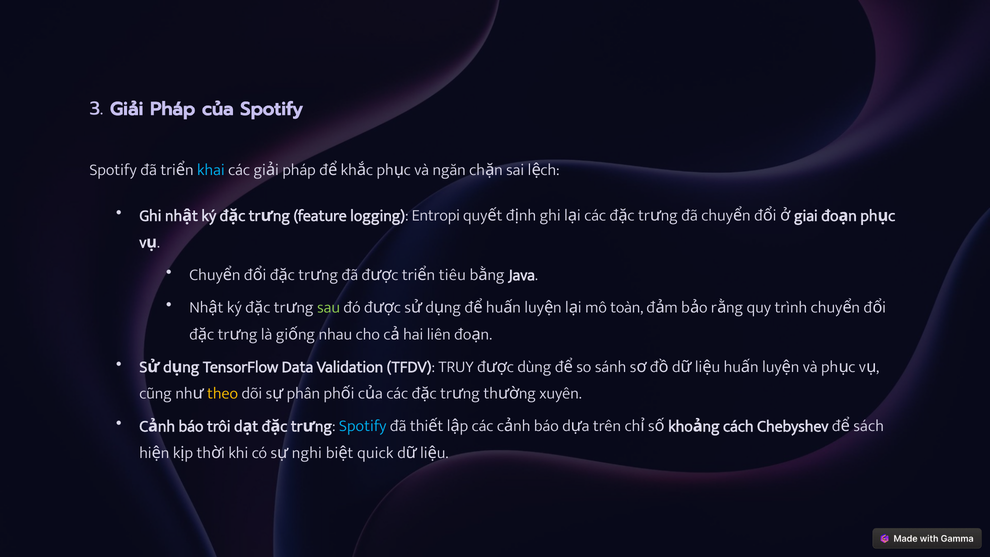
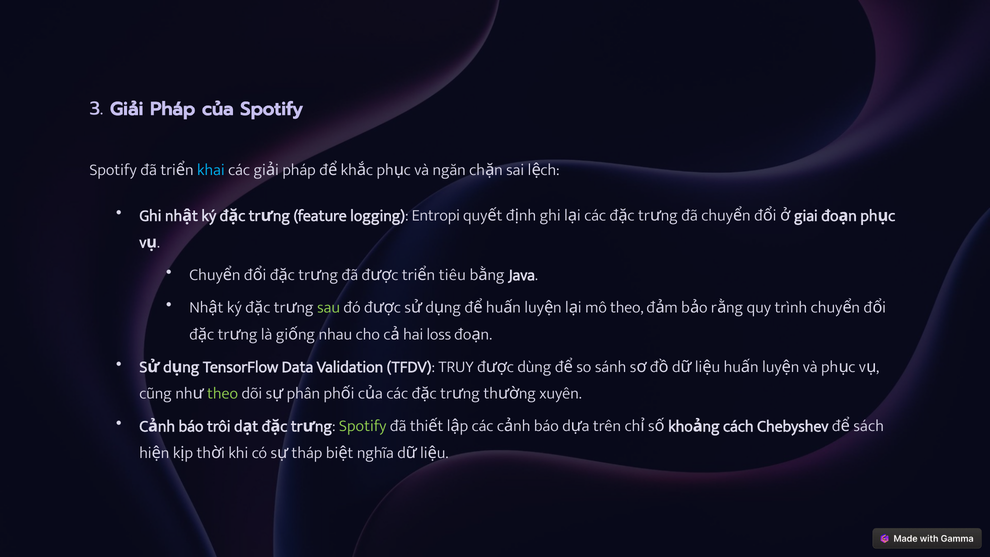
mô toàn: toàn -> theo
liên: liên -> loss
theo at (223, 393) colour: yellow -> light green
Spotify at (363, 426) colour: light blue -> light green
nghi: nghi -> tháp
quick: quick -> nghĩa
